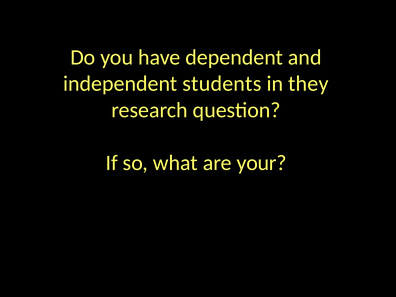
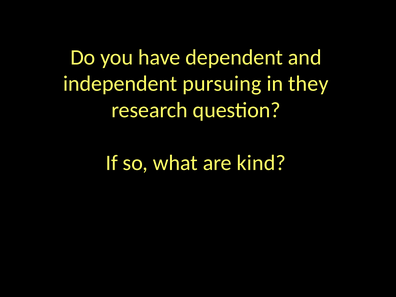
students: students -> pursuing
your: your -> kind
